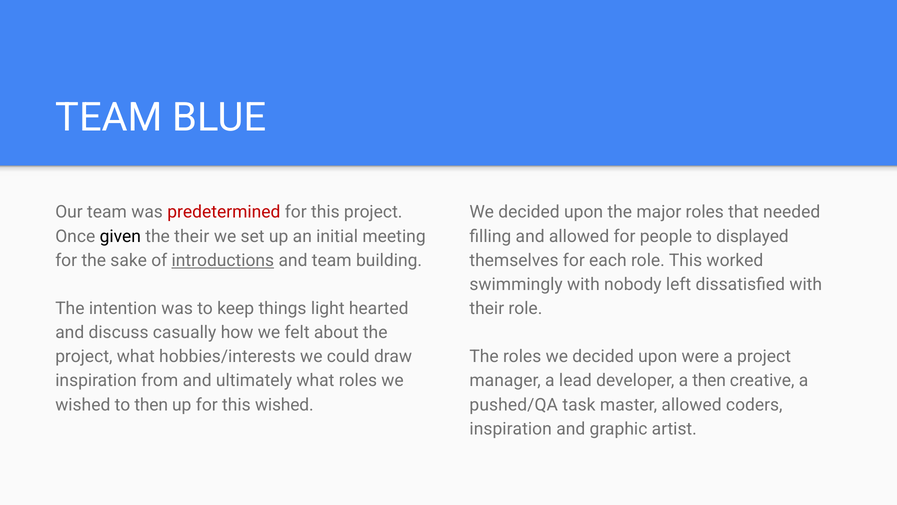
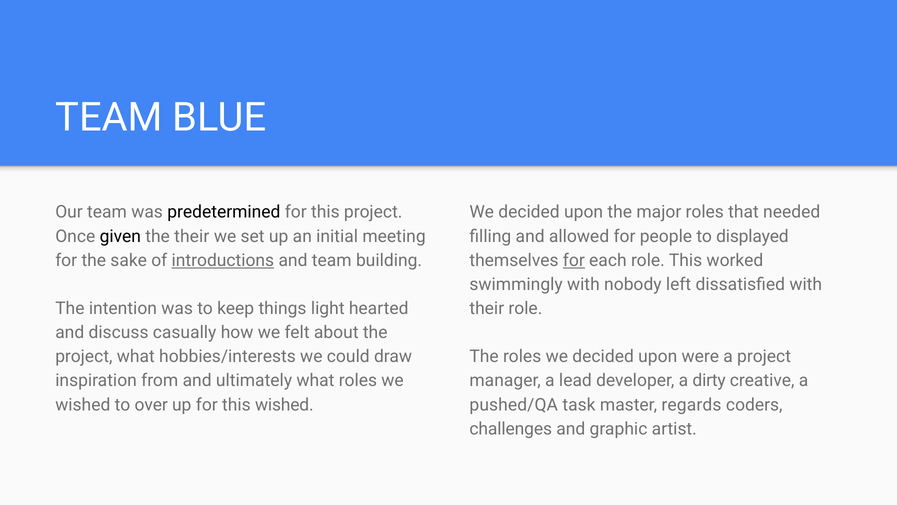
predetermined colour: red -> black
for at (574, 260) underline: none -> present
a then: then -> dirty
to then: then -> over
master allowed: allowed -> regards
inspiration at (511, 428): inspiration -> challenges
